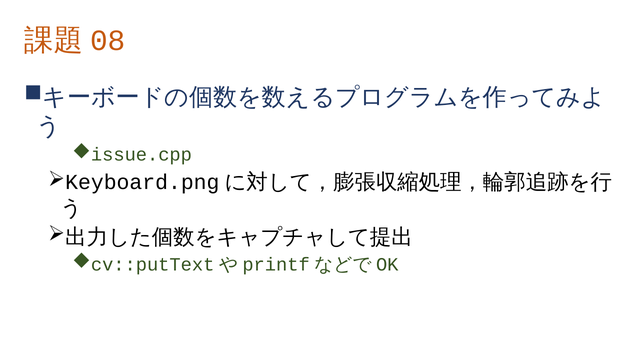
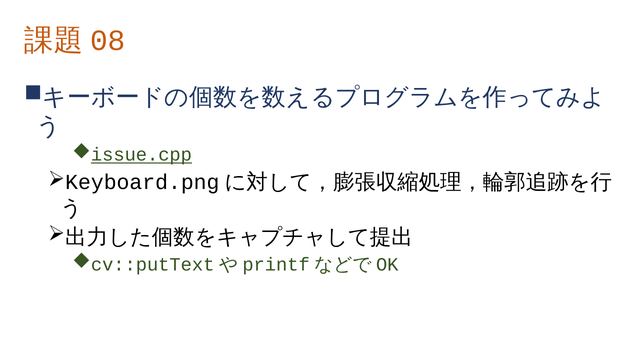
issue.cpp underline: none -> present
